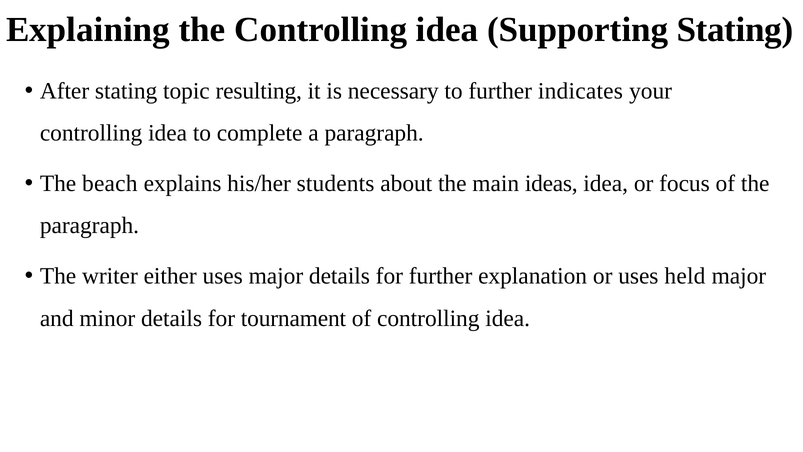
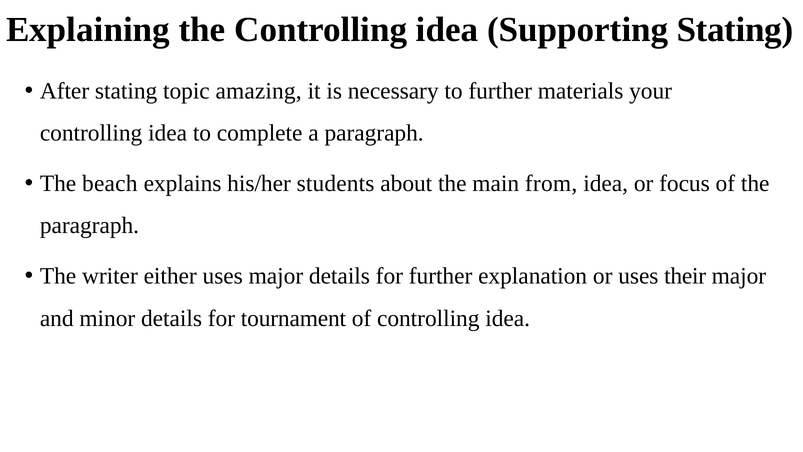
resulting: resulting -> amazing
indicates: indicates -> materials
ideas: ideas -> from
held: held -> their
